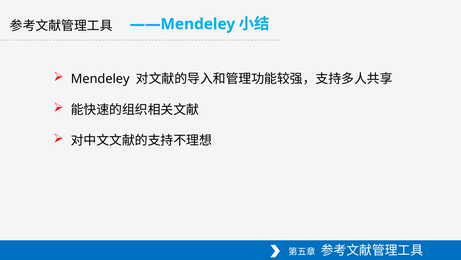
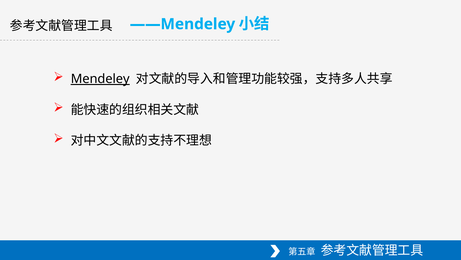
Mendeley underline: none -> present
